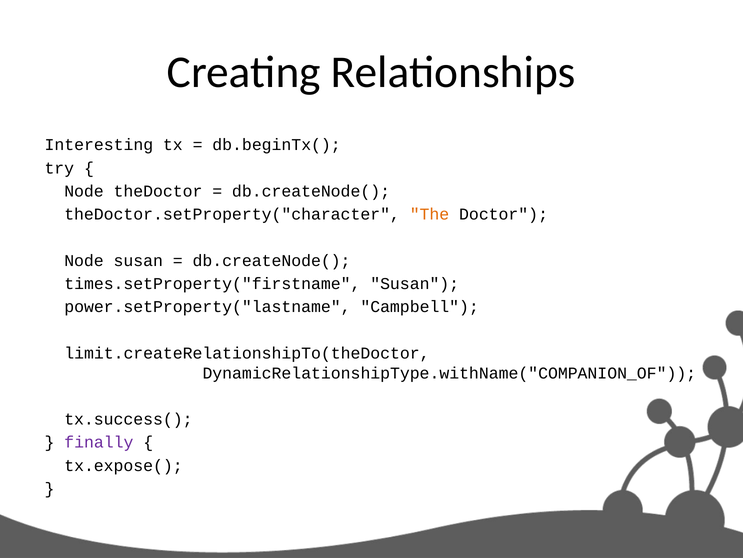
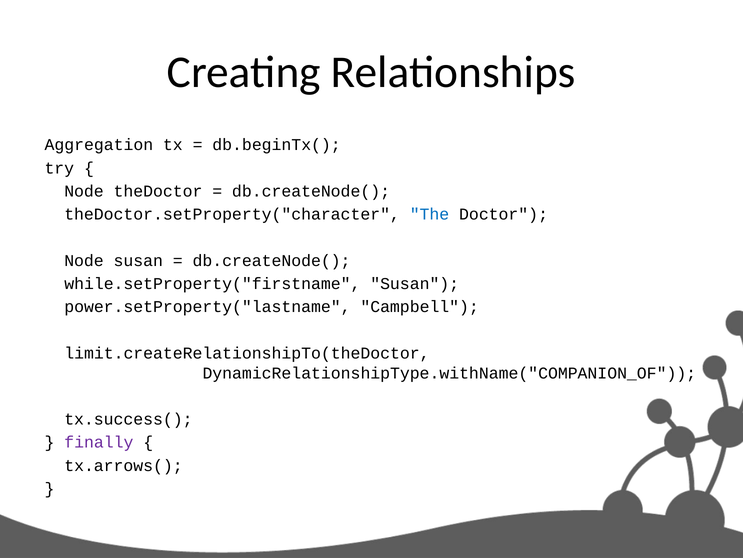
Interesting: Interesting -> Aggregation
The colour: orange -> blue
times.setProperty("firstname: times.setProperty("firstname -> while.setProperty("firstname
tx.expose(: tx.expose( -> tx.arrows(
